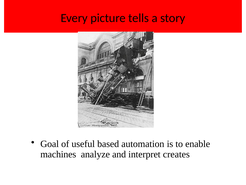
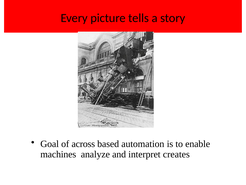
useful: useful -> across
